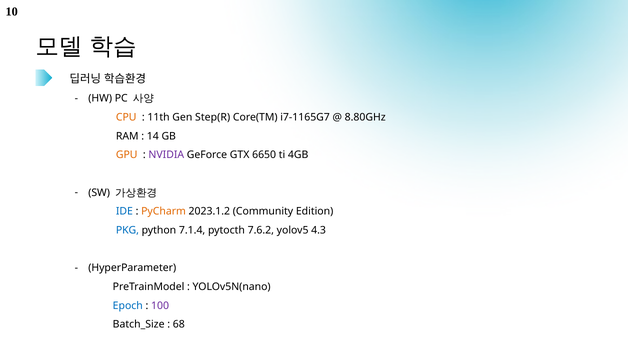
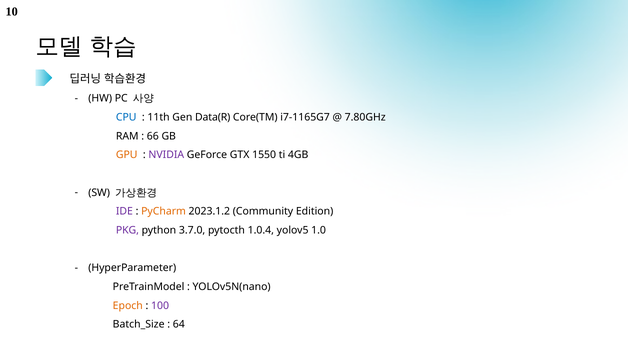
CPU colour: orange -> blue
Step(R: Step(R -> Data(R
8.80GHz: 8.80GHz -> 7.80GHz
14: 14 -> 66
6650: 6650 -> 1550
IDE colour: blue -> purple
PKG colour: blue -> purple
7.1.4: 7.1.4 -> 3.7.0
7.6.2: 7.6.2 -> 1.0.4
4.3: 4.3 -> 1.0
Epoch colour: blue -> orange
68: 68 -> 64
